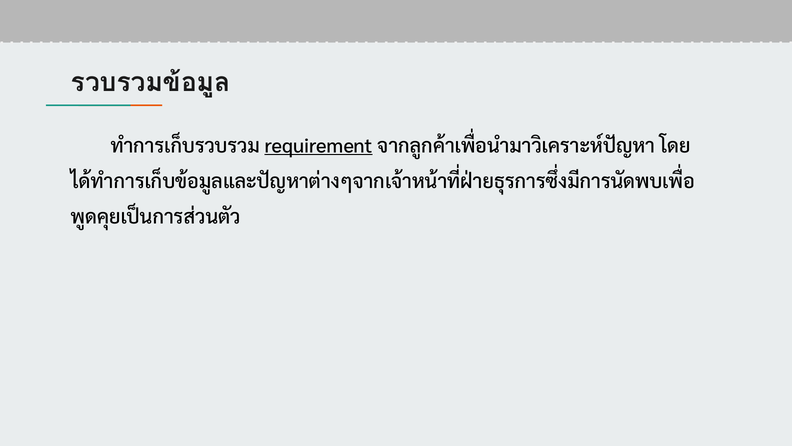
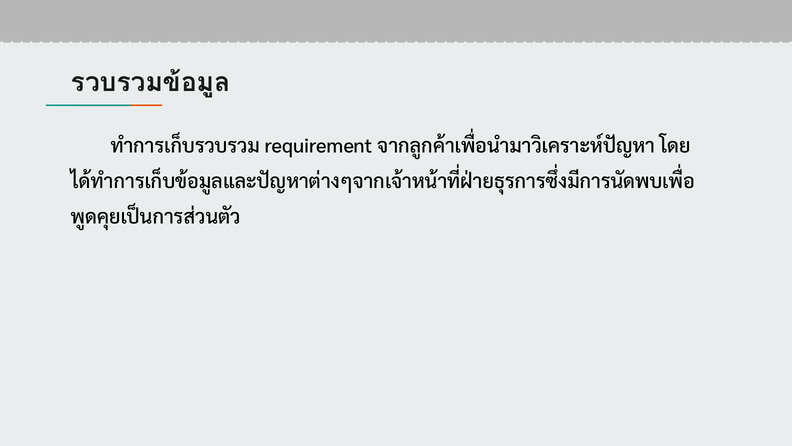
requirement underline: present -> none
